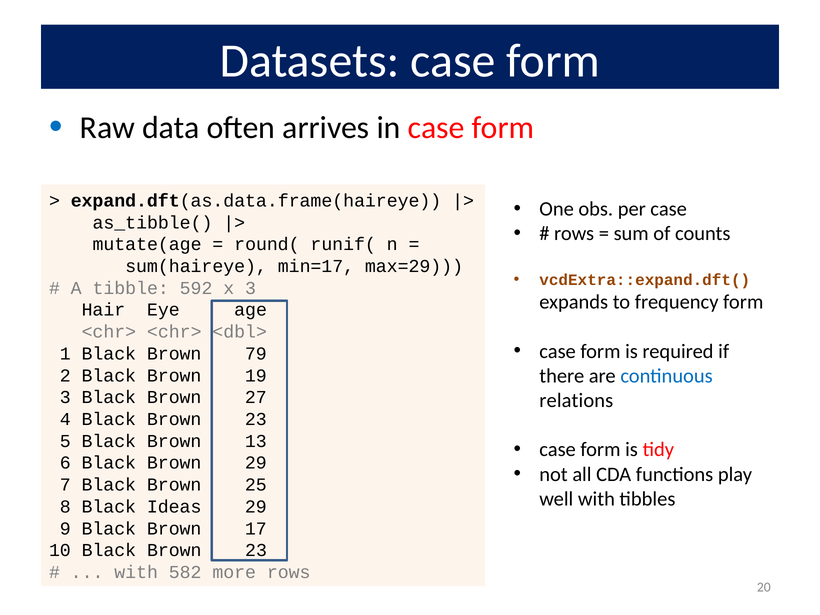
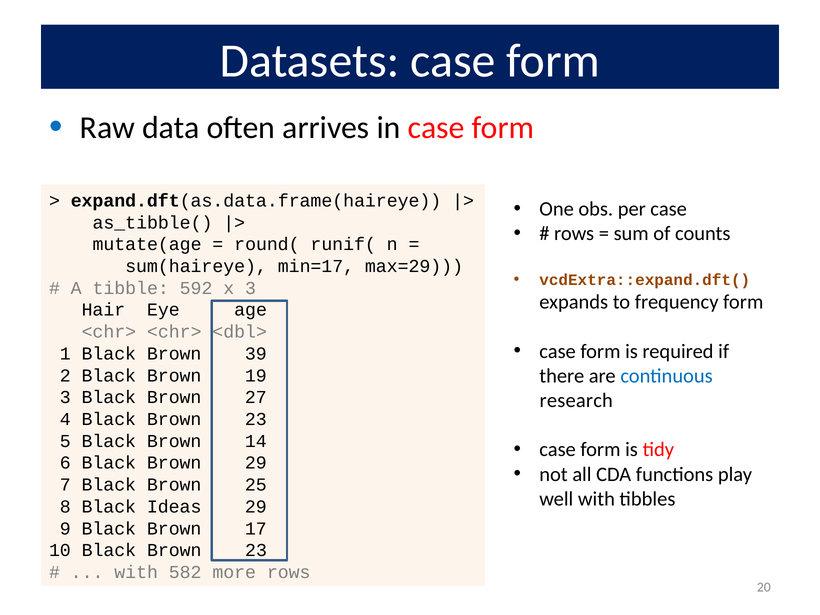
79: 79 -> 39
relations: relations -> research
13: 13 -> 14
